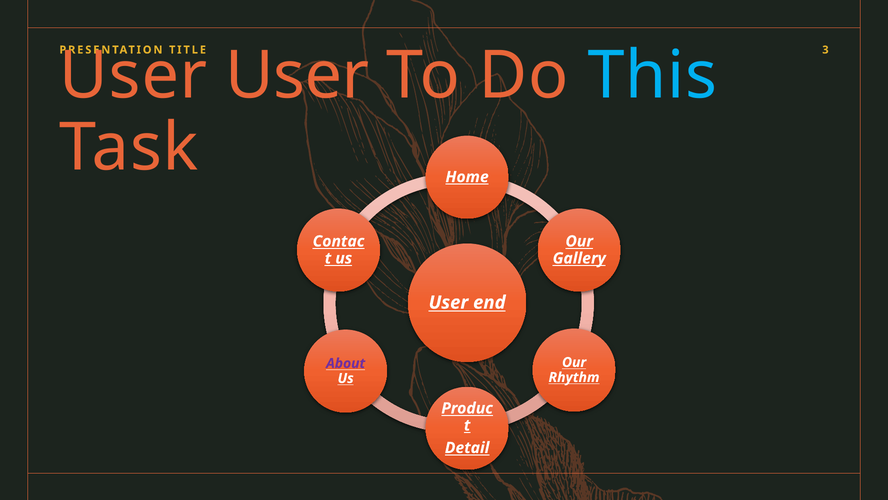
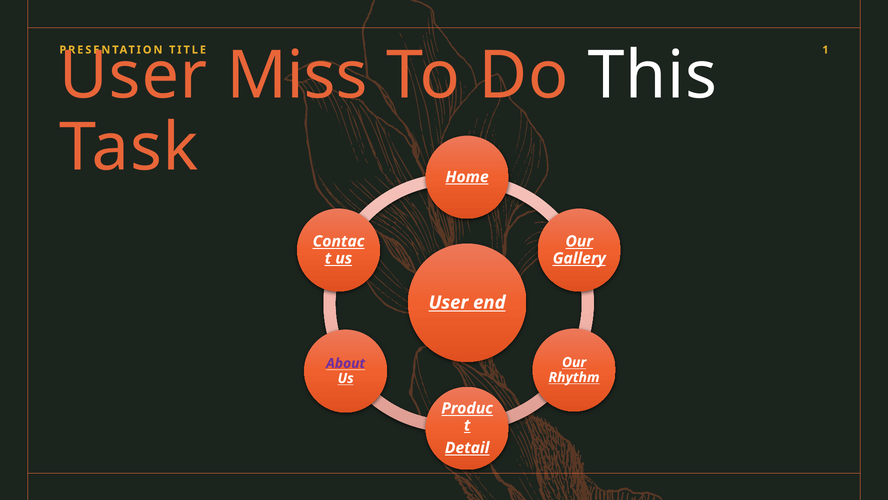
3: 3 -> 1
User User: User -> Miss
This colour: light blue -> white
